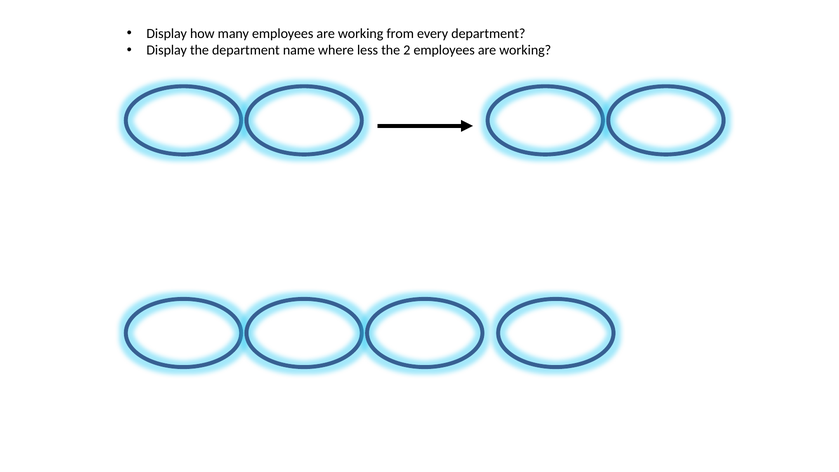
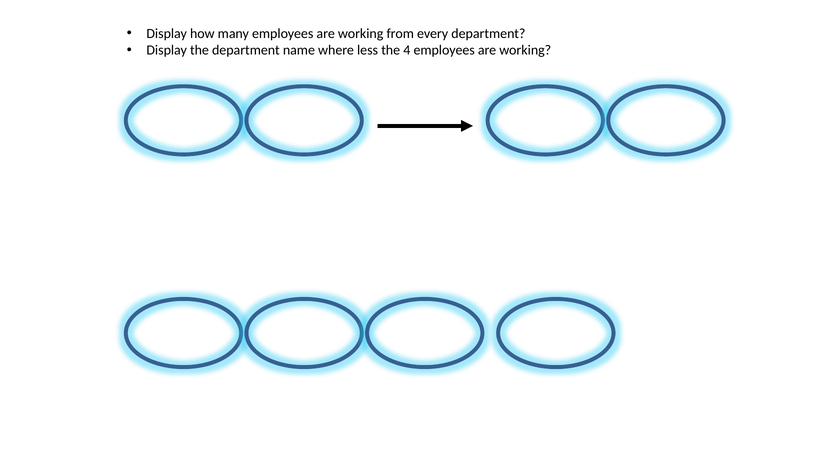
2: 2 -> 4
